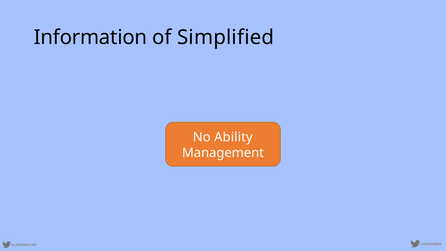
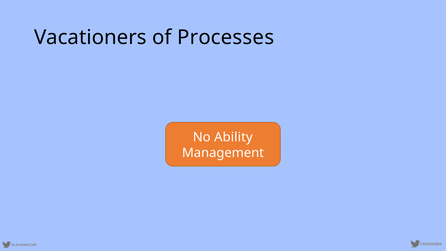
Information: Information -> Vacationers
Simplified: Simplified -> Processes
